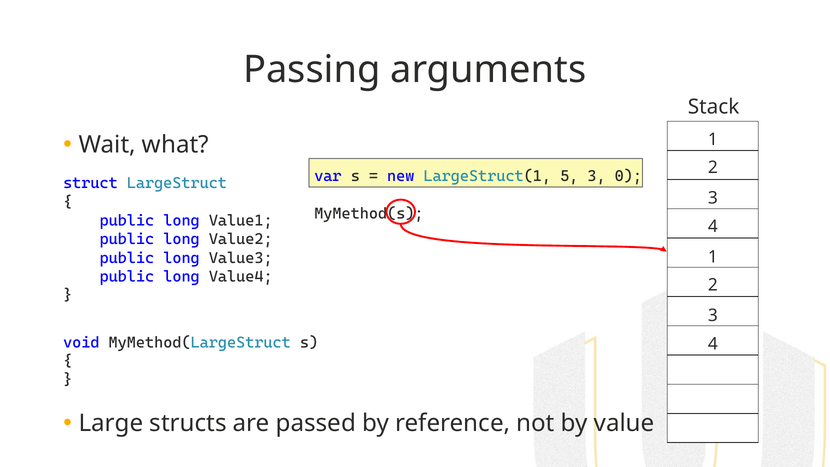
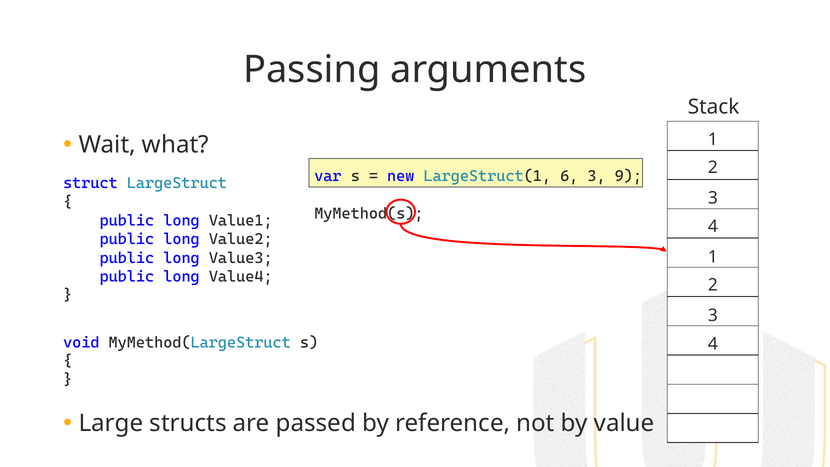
5: 5 -> 6
0: 0 -> 9
